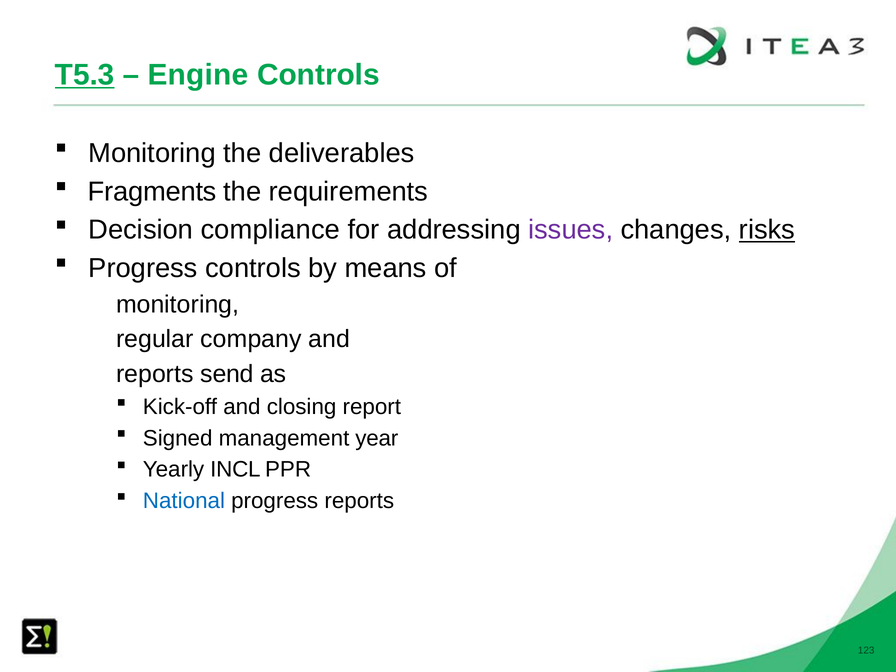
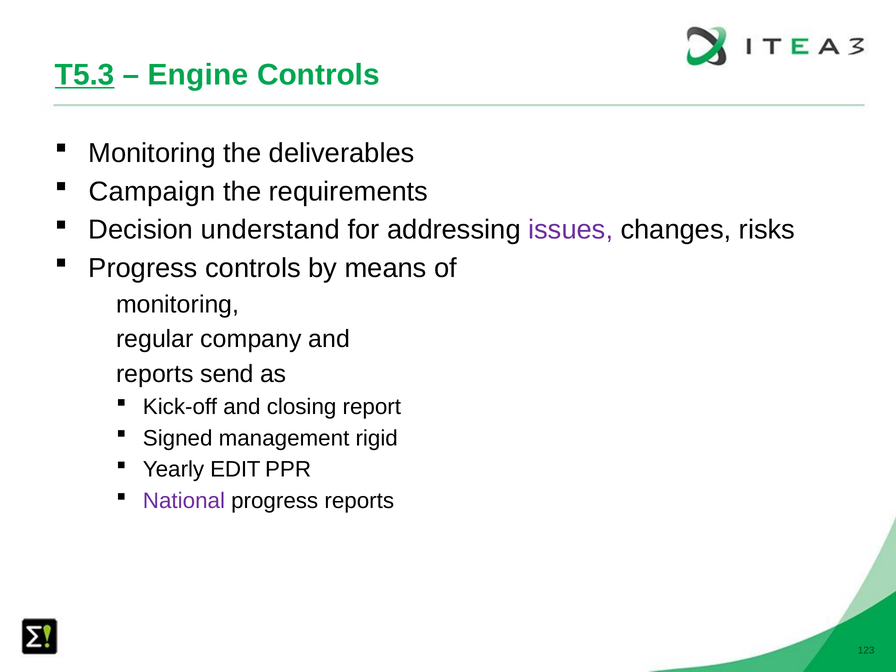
Fragments: Fragments -> Campaign
compliance: compliance -> understand
risks underline: present -> none
year: year -> rigid
INCL: INCL -> EDIT
National colour: blue -> purple
